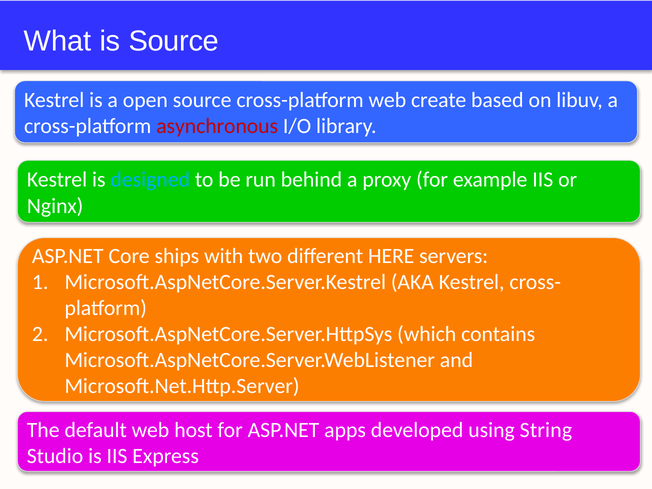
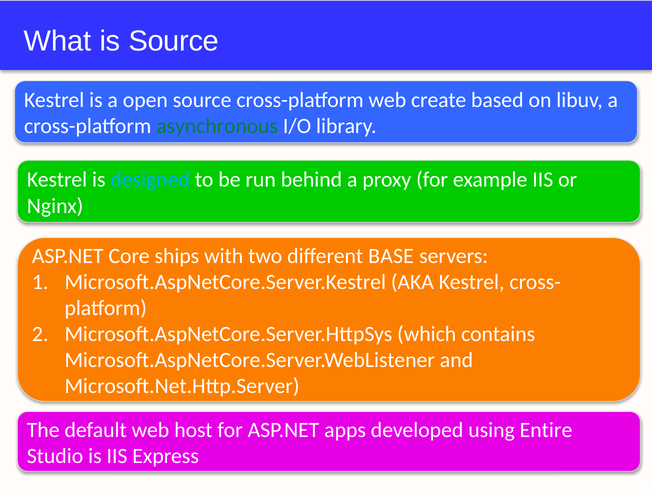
asynchronous colour: red -> green
HERE: HERE -> BASE
String: String -> Entire
